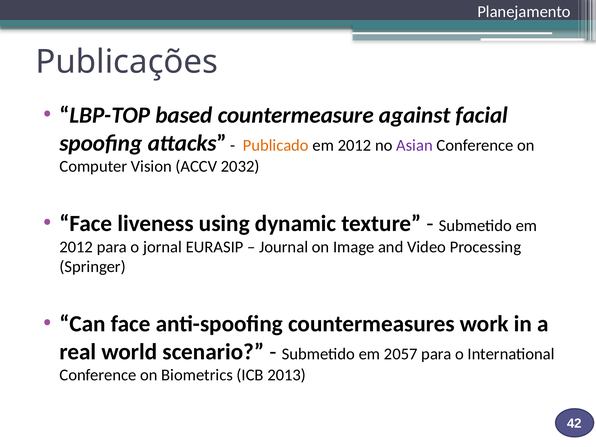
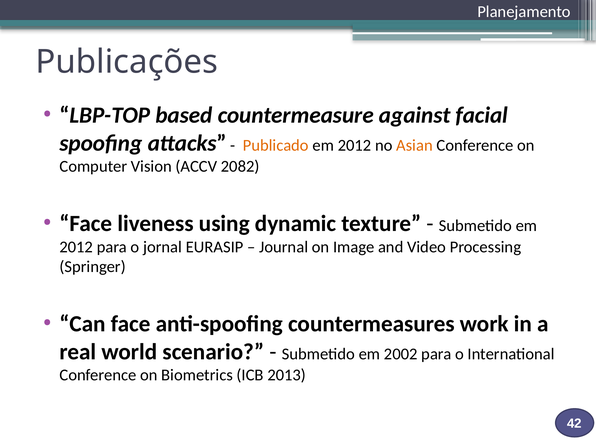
Asian colour: purple -> orange
2032: 2032 -> 2082
2057: 2057 -> 2002
